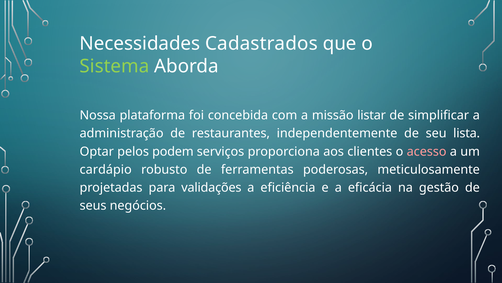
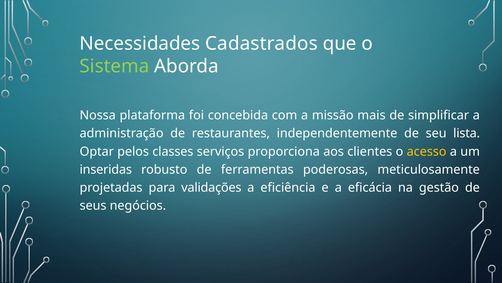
listar: listar -> mais
podem: podem -> classes
acesso colour: pink -> yellow
cardápio: cardápio -> inseridas
